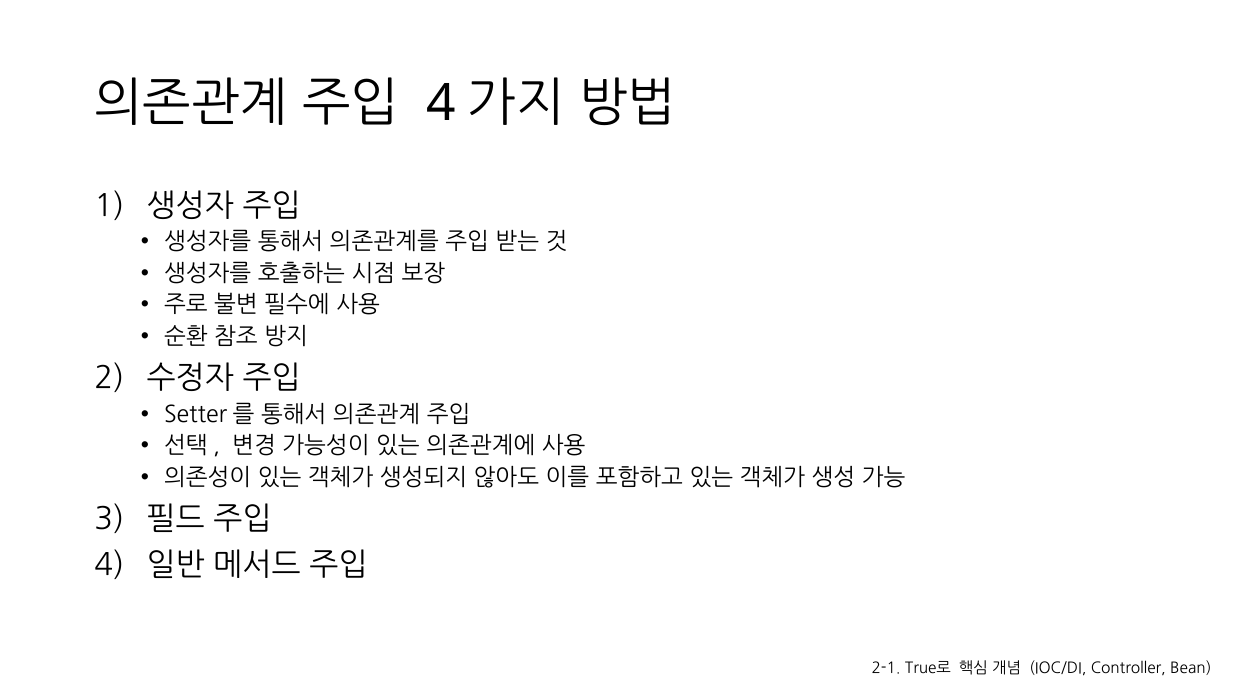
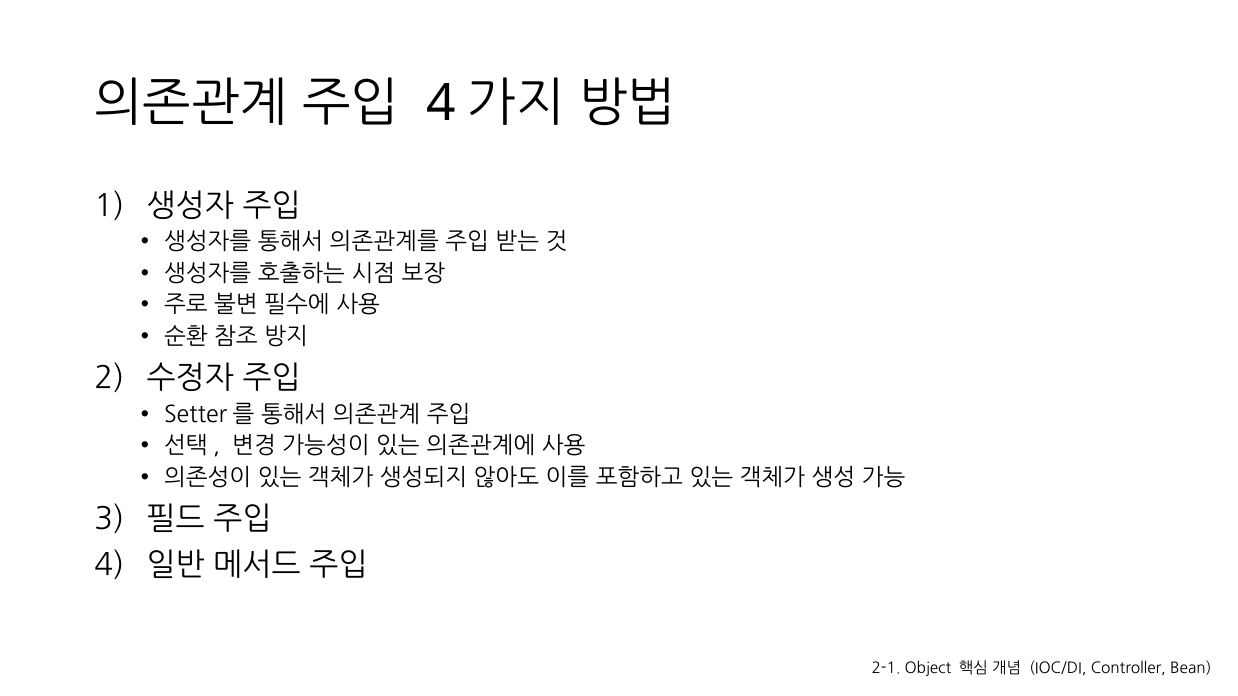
True로: True로 -> Object
